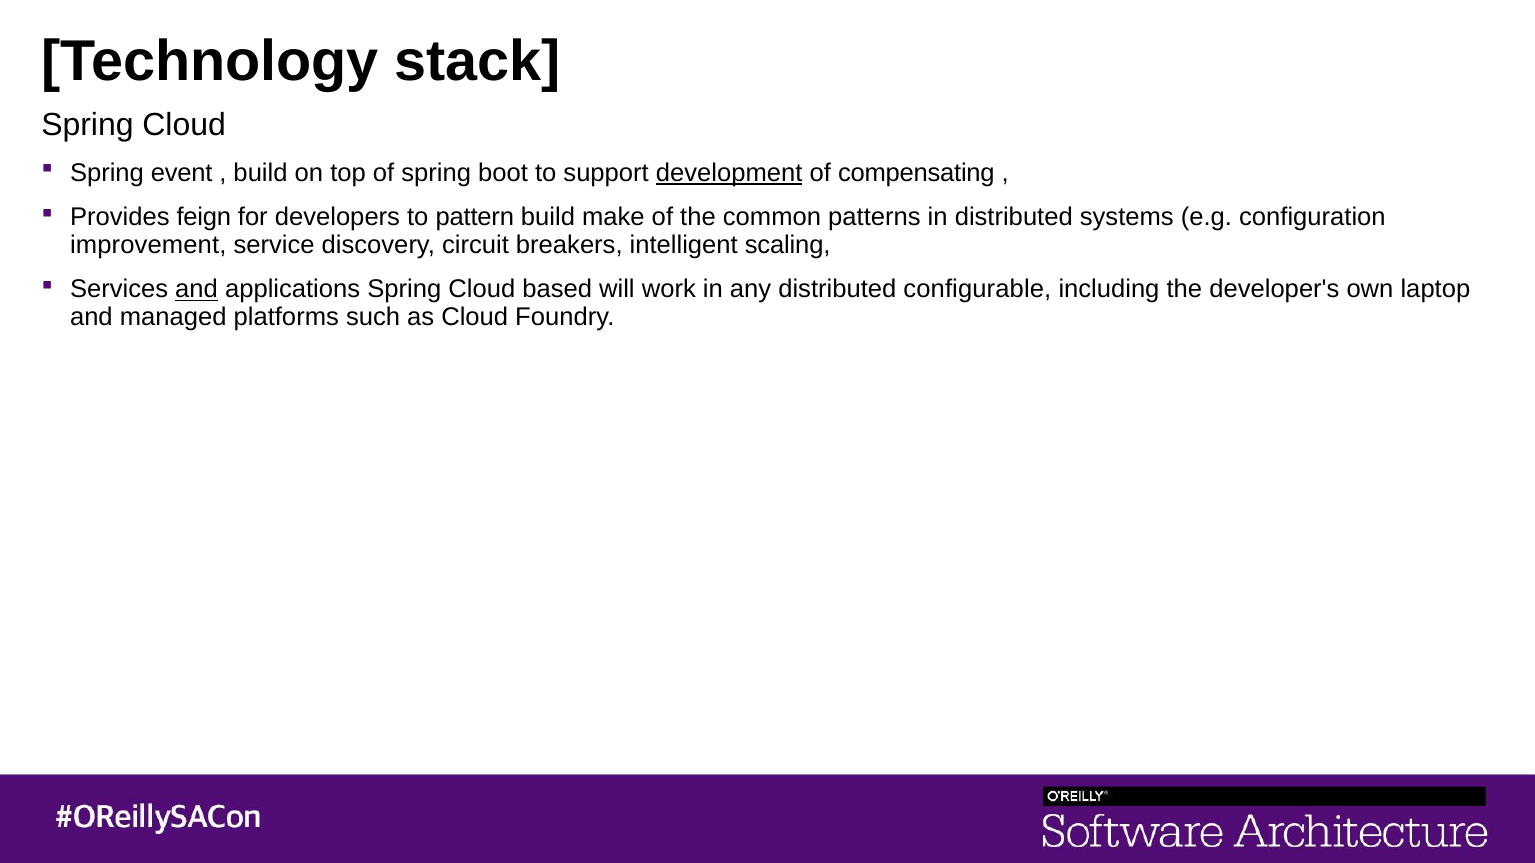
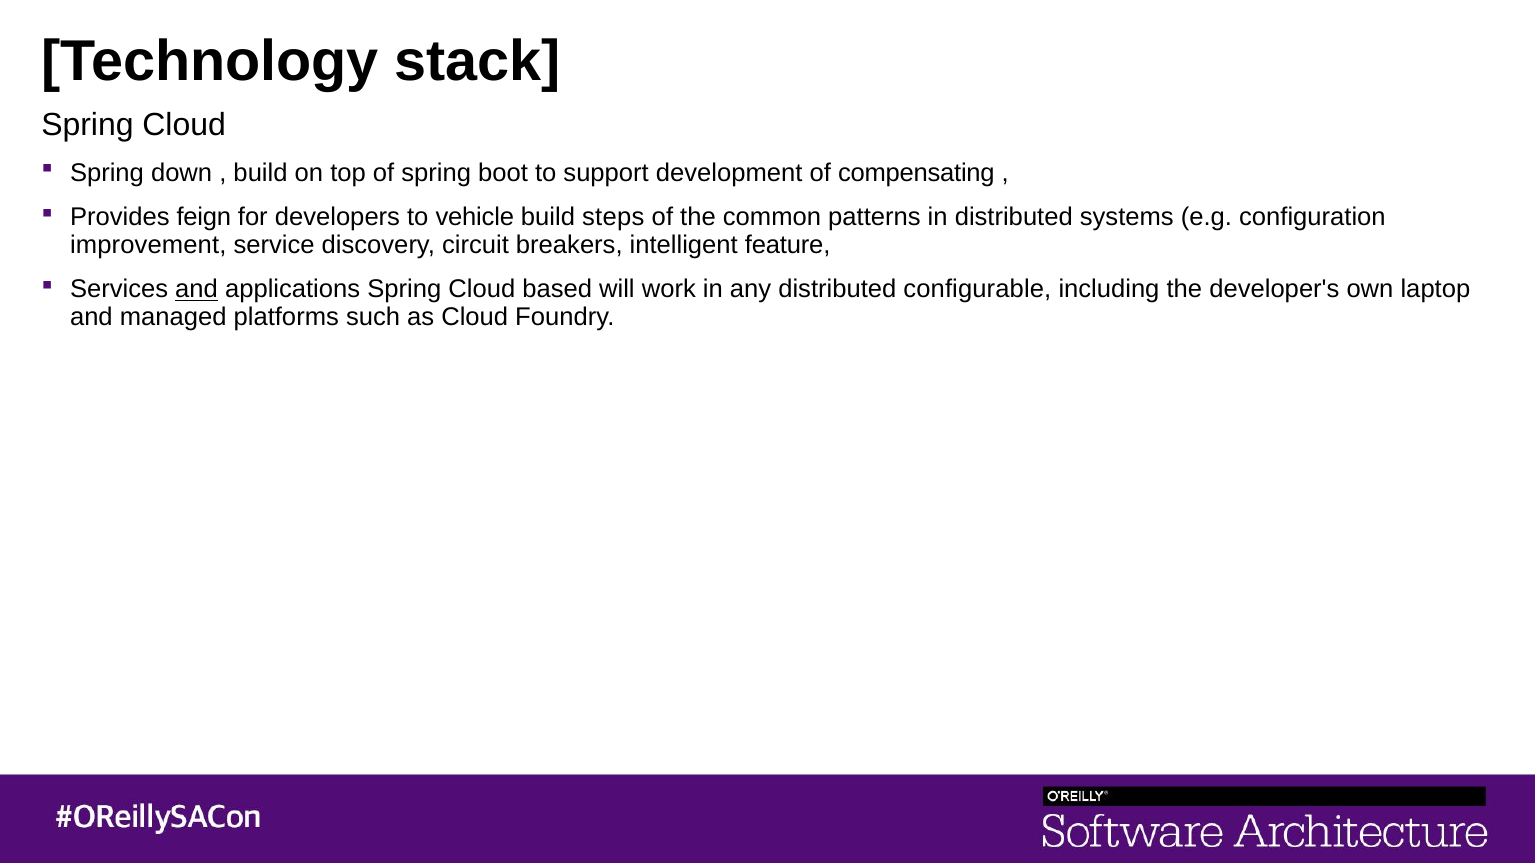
event: event -> down
development underline: present -> none
pattern: pattern -> vehicle
make: make -> steps
scaling: scaling -> feature
